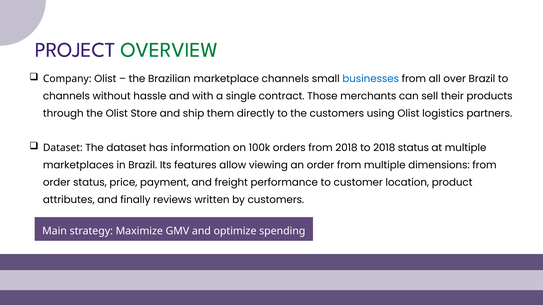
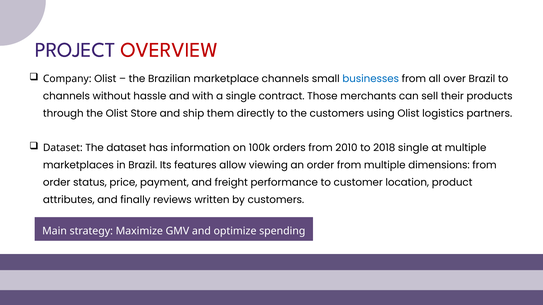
OVERVIEW colour: green -> red
from 2018: 2018 -> 2010
2018 status: status -> single
